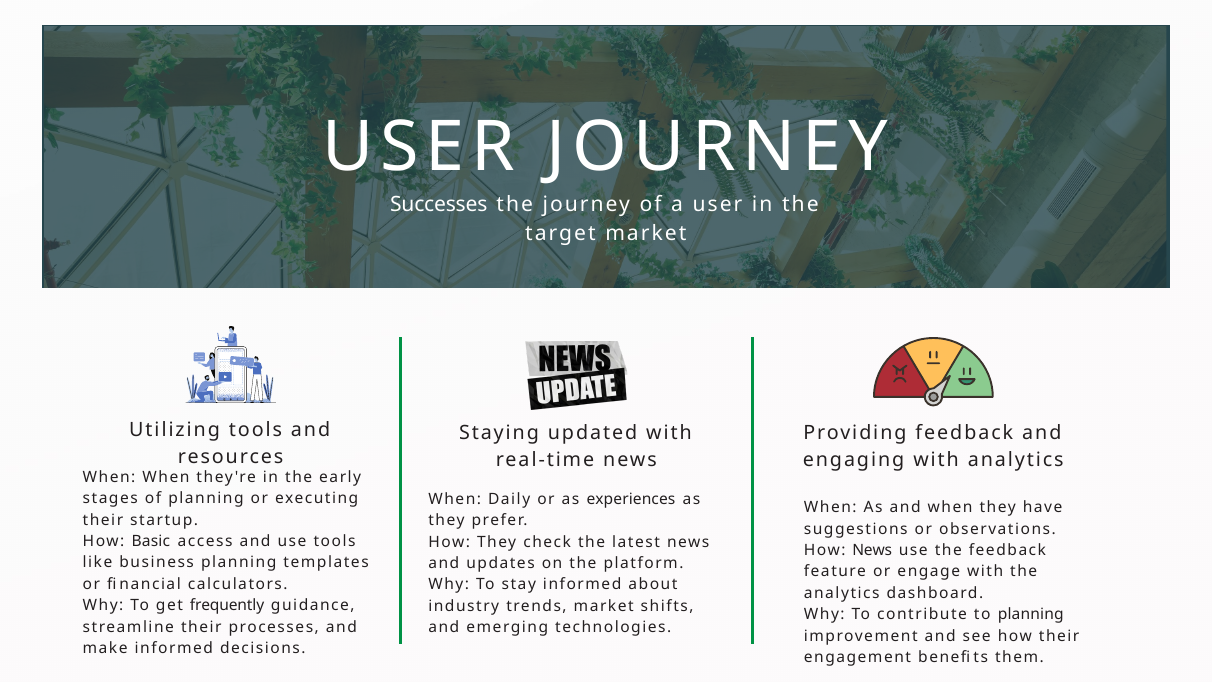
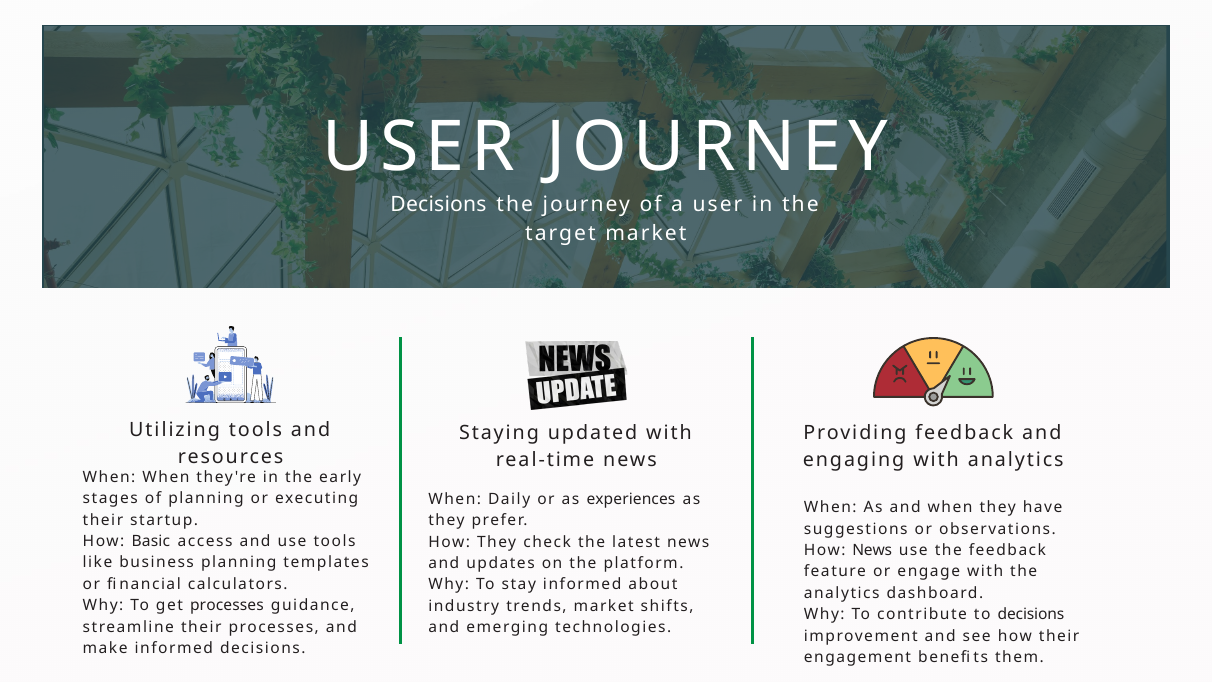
Successes at (439, 205): Successes -> Decisions
get frequently: frequently -> processes
to planning: planning -> decisions
